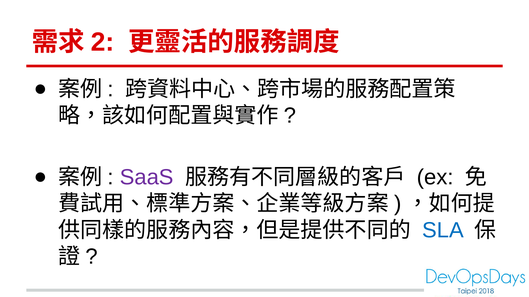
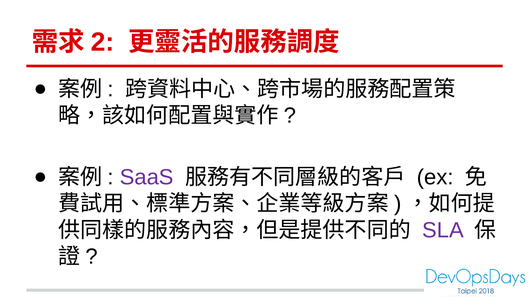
SLA colour: blue -> purple
